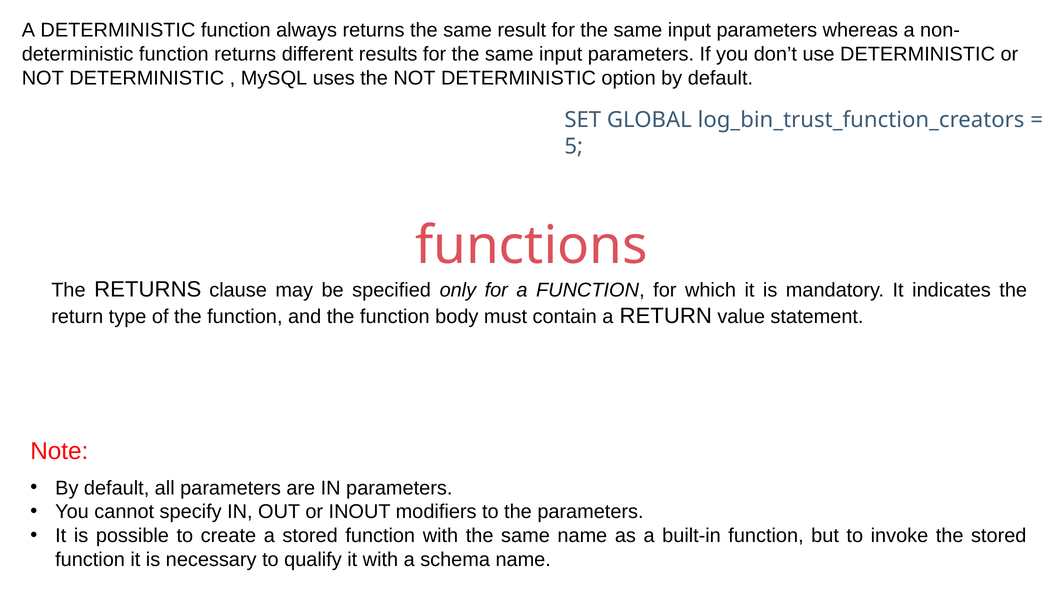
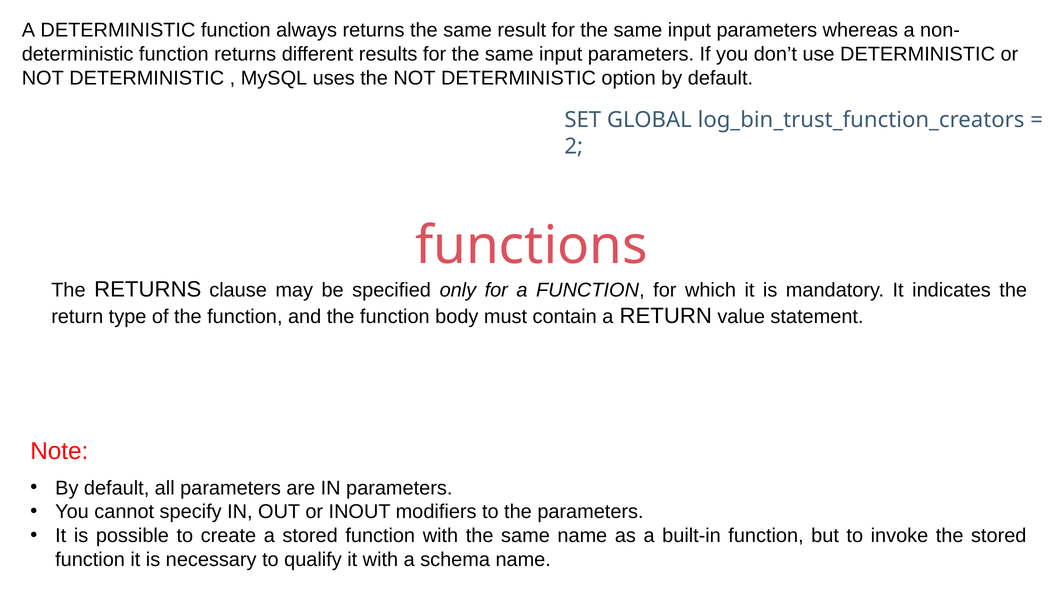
5: 5 -> 2
